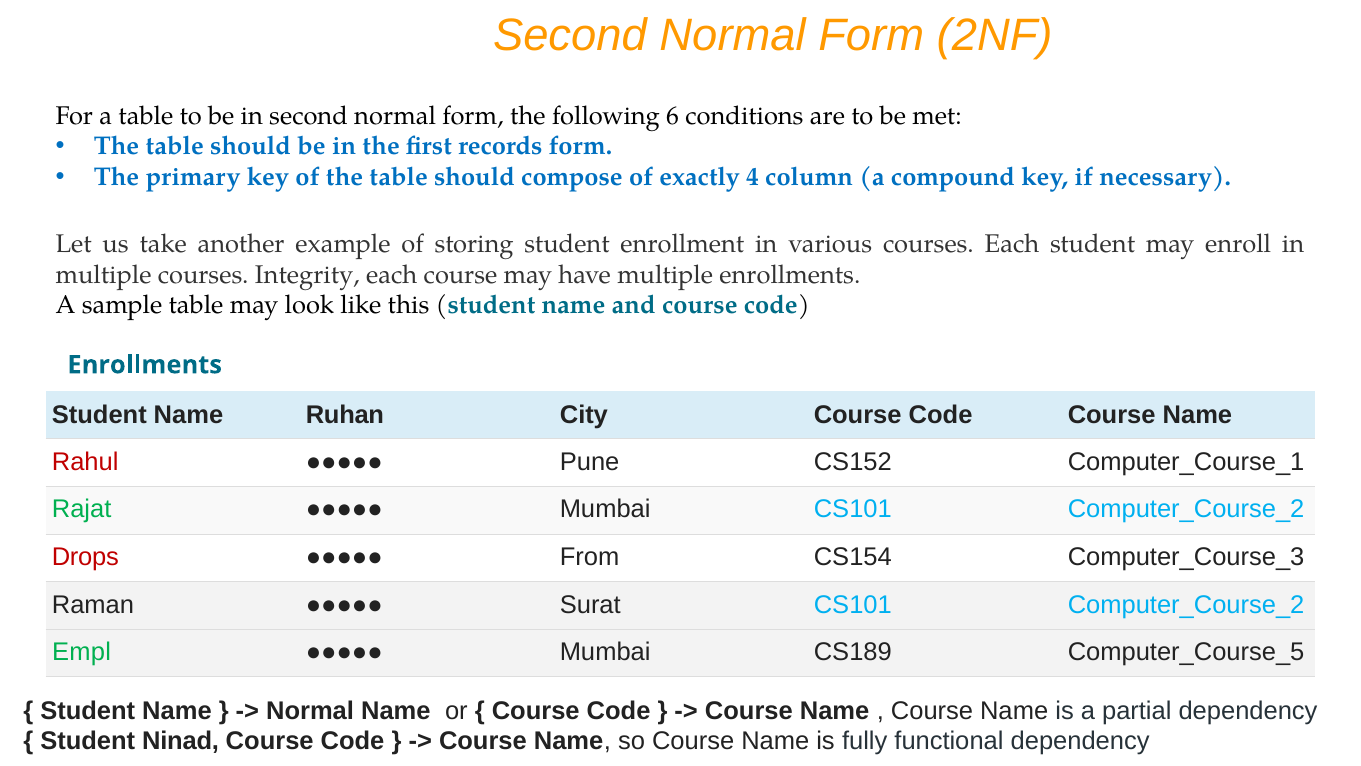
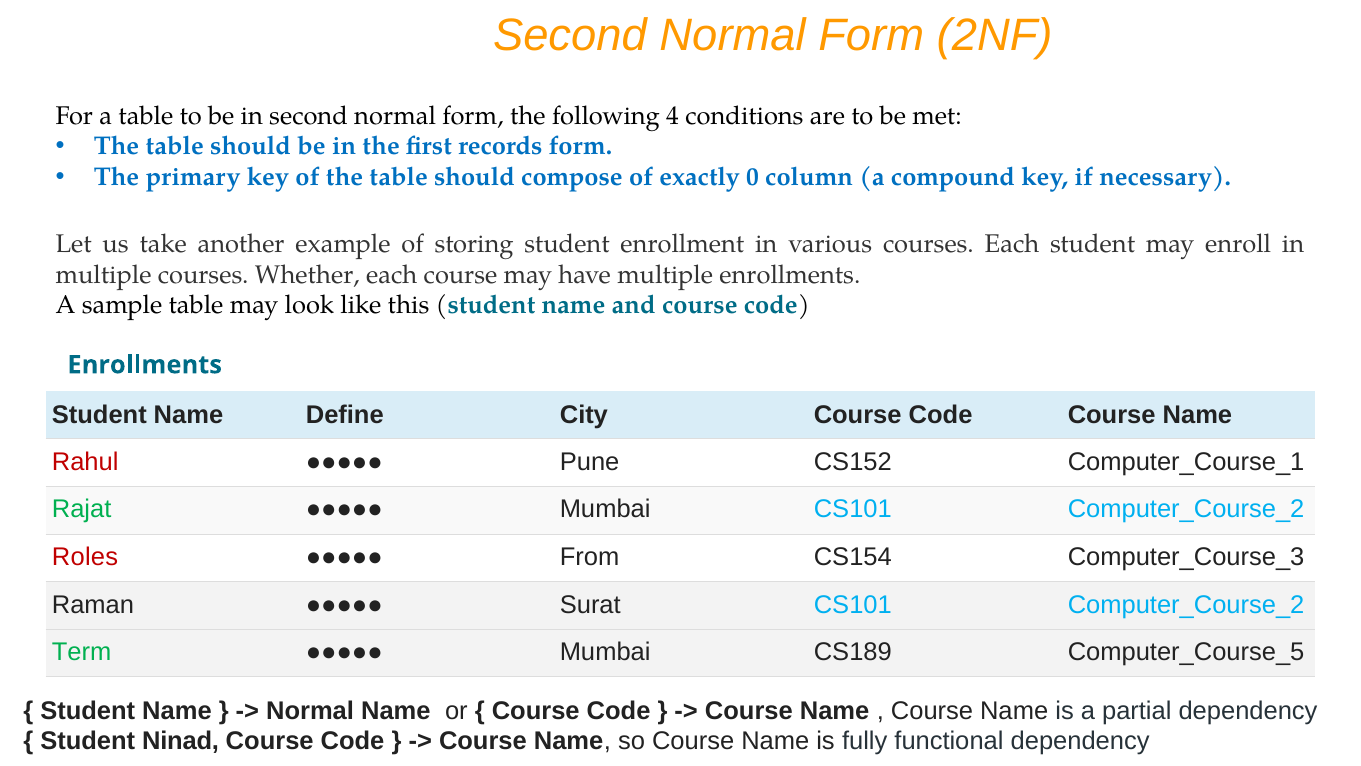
6: 6 -> 4
4: 4 -> 0
Integrity: Integrity -> Whether
Ruhan: Ruhan -> Define
Drops: Drops -> Roles
Empl: Empl -> Term
